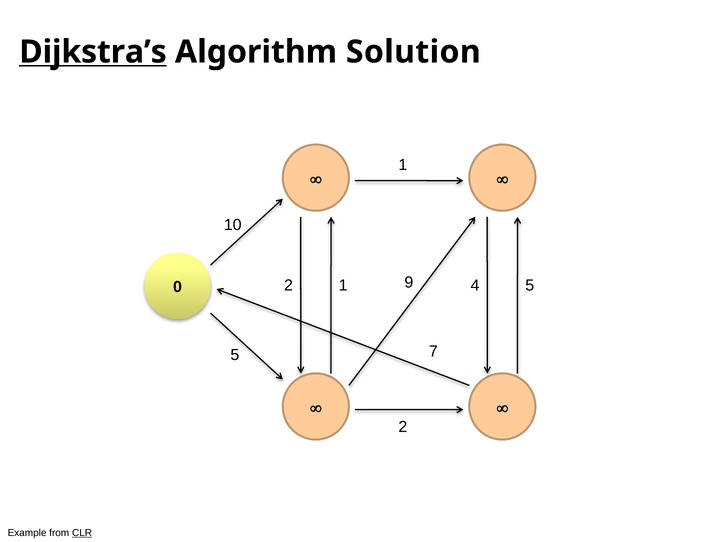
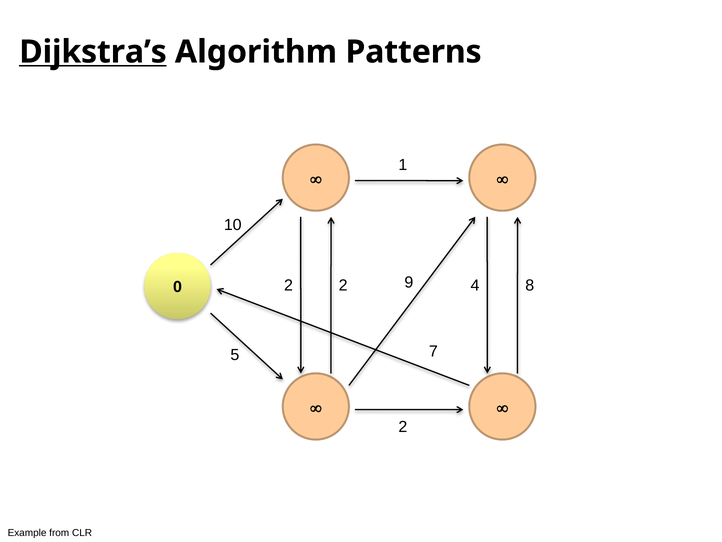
Solution: Solution -> Patterns
1 at (343, 285): 1 -> 2
4 5: 5 -> 8
CLR underline: present -> none
